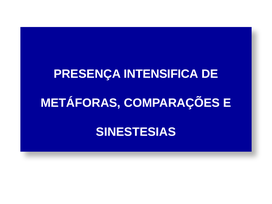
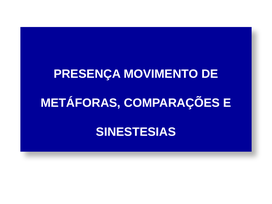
INTENSIFICA: INTENSIFICA -> MOVIMENTO
